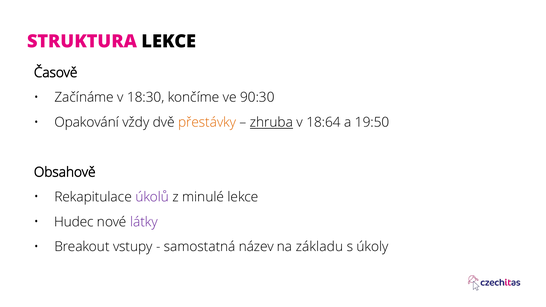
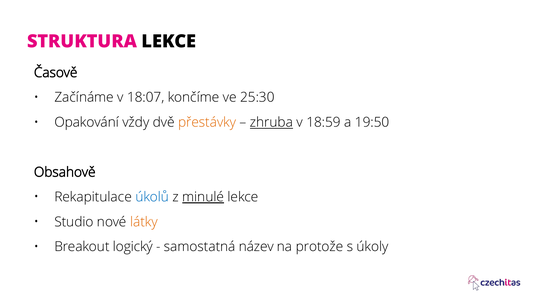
18:30: 18:30 -> 18:07
90:30: 90:30 -> 25:30
18:64: 18:64 -> 18:59
úkolů colour: purple -> blue
minulé underline: none -> present
Hudec: Hudec -> Studio
látky colour: purple -> orange
vstupy: vstupy -> logický
základu: základu -> protože
